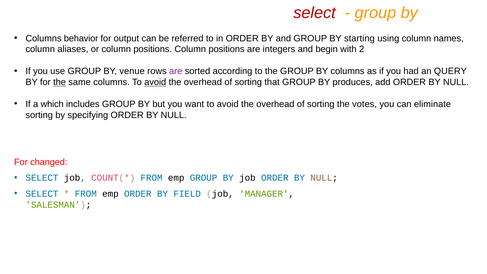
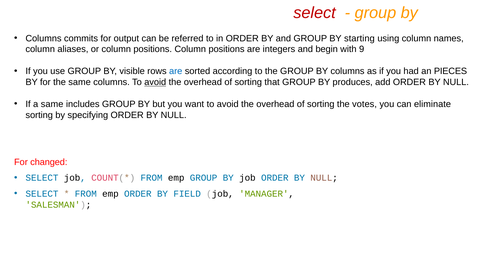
behavior: behavior -> commits
2: 2 -> 9
venue: venue -> visible
are at (176, 71) colour: purple -> blue
QUERY: QUERY -> PIECES
the at (60, 82) underline: present -> none
a which: which -> same
